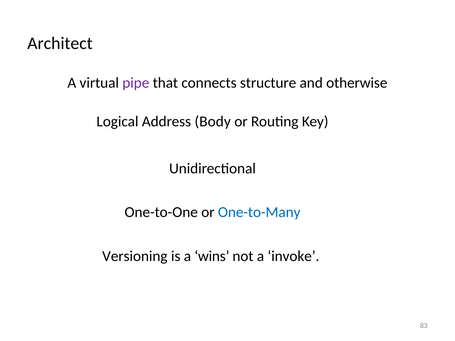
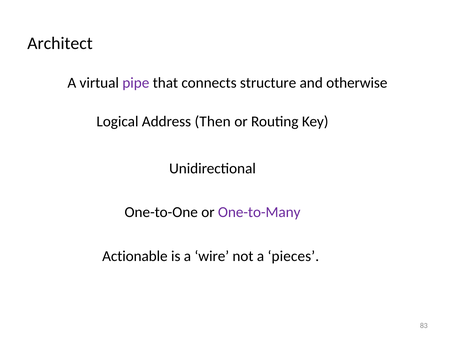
Body: Body -> Then
One-to-Many colour: blue -> purple
Versioning: Versioning -> Actionable
wins: wins -> wire
invoke: invoke -> pieces
